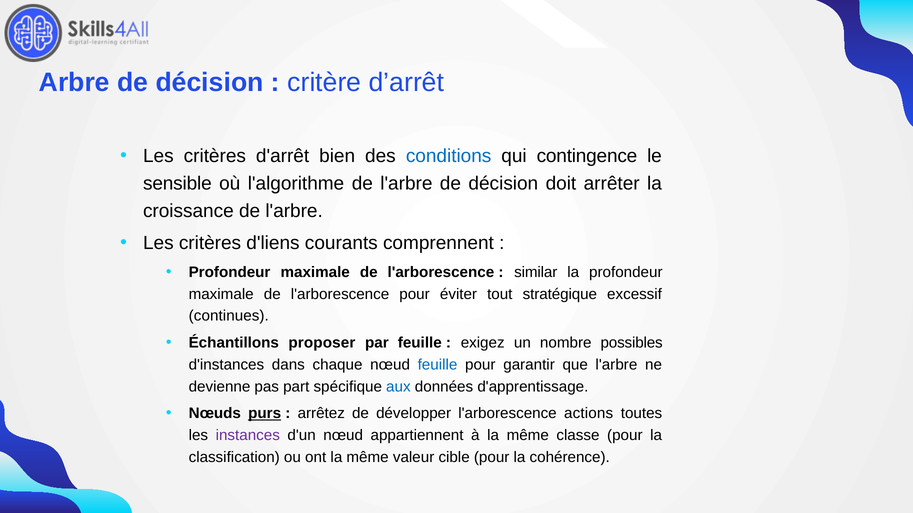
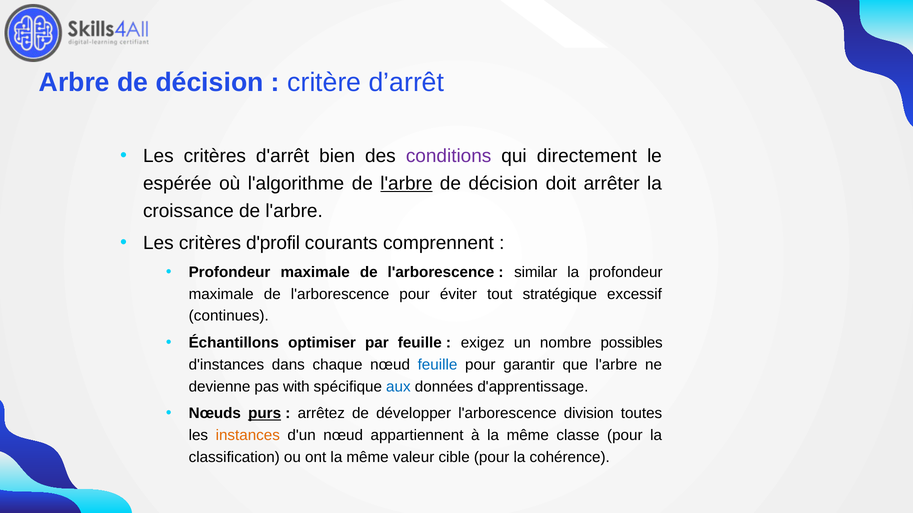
conditions colour: blue -> purple
contingence: contingence -> directement
sensible: sensible -> espérée
l'arbre at (406, 184) underline: none -> present
d'liens: d'liens -> d'profil
proposer: proposer -> optimiser
part: part -> with
actions: actions -> division
instances colour: purple -> orange
